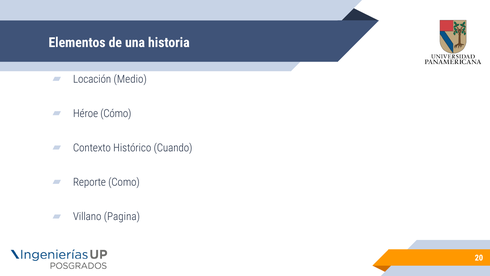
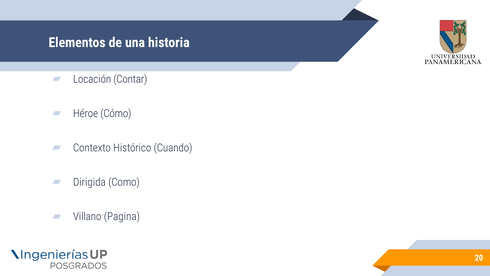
Medio: Medio -> Contar
Reporte: Reporte -> Dirigida
